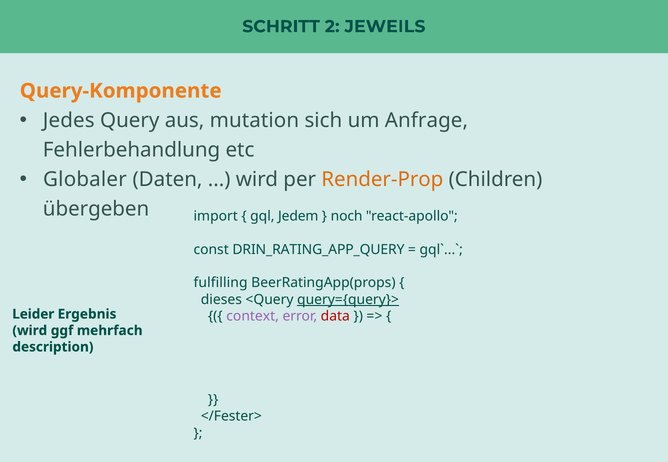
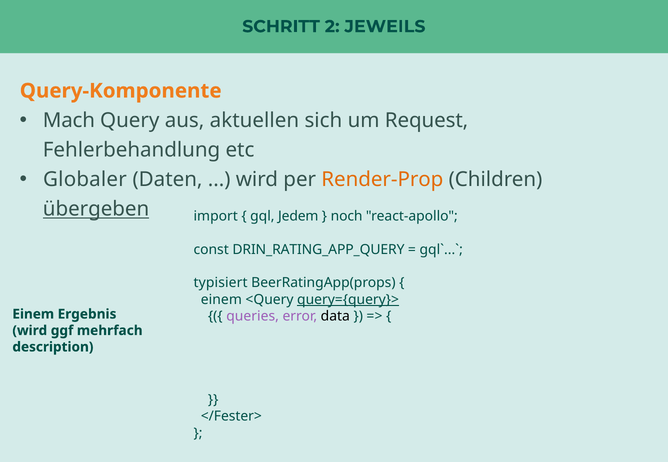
Jedes: Jedes -> Mach
mutation: mutation -> aktuellen
Anfrage: Anfrage -> Request
übergeben underline: none -> present
fulfilling: fulfilling -> typisiert
dieses at (221, 300): dieses -> einem
Leider at (33, 314): Leider -> Einem
context: context -> queries
data colour: red -> black
